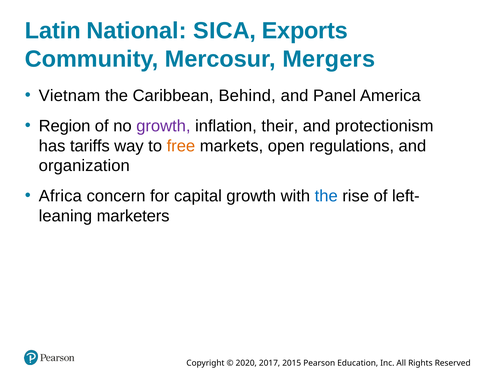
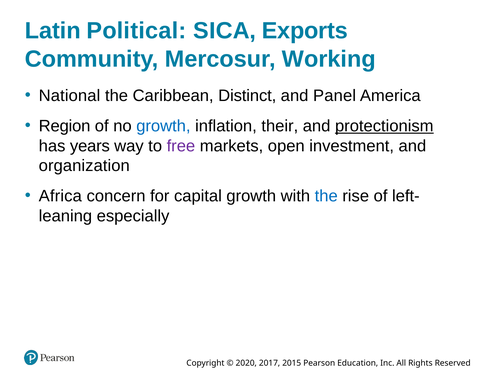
National: National -> Political
Mergers: Mergers -> Working
Vietnam: Vietnam -> National
Behind: Behind -> Distinct
growth at (163, 126) colour: purple -> blue
protectionism underline: none -> present
tariffs: tariffs -> years
free colour: orange -> purple
regulations: regulations -> investment
marketers: marketers -> especially
